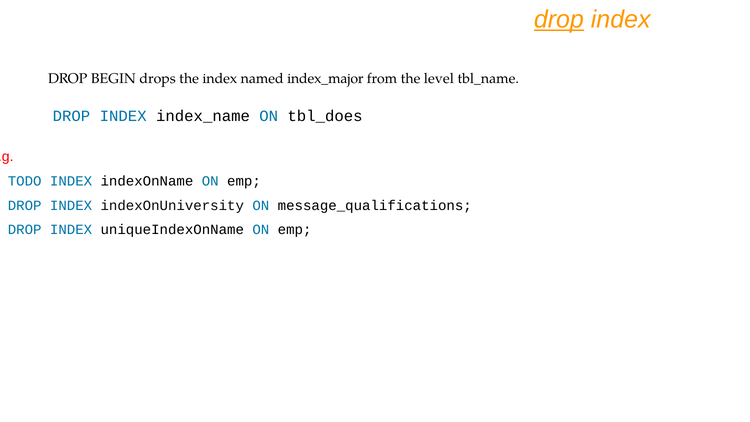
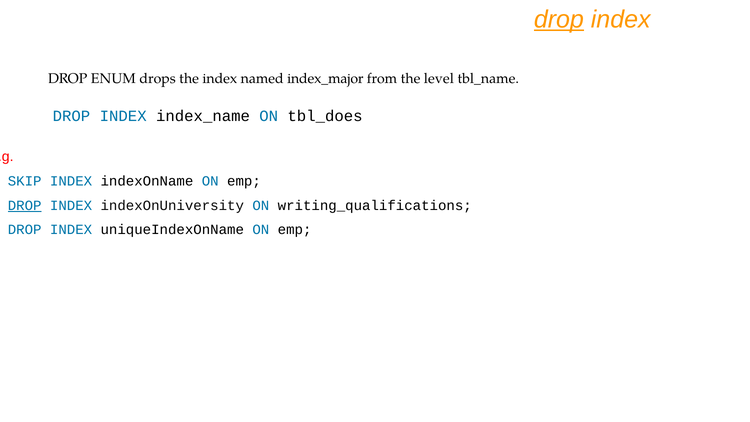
BEGIN: BEGIN -> ENUM
TODO: TODO -> SKIP
DROP at (25, 205) underline: none -> present
message_qualifications: message_qualifications -> writing_qualifications
